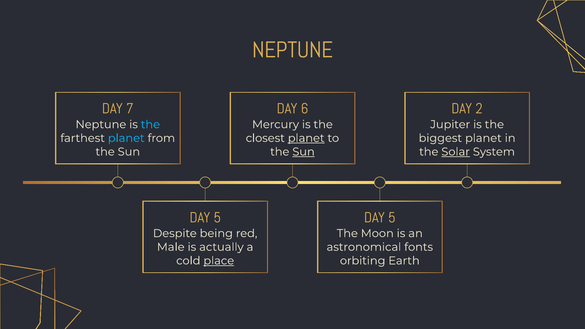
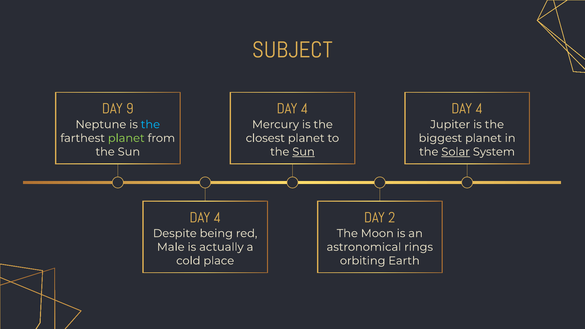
NEPTUNE at (293, 50): NEPTUNE -> SUBJECT
7: 7 -> 9
6 at (305, 109): 6 -> 4
2 at (479, 109): 2 -> 4
planet at (126, 138) colour: light blue -> light green
planet at (306, 138) underline: present -> none
5 at (217, 218): 5 -> 4
5 at (392, 218): 5 -> 2
fonts: fonts -> rings
place underline: present -> none
